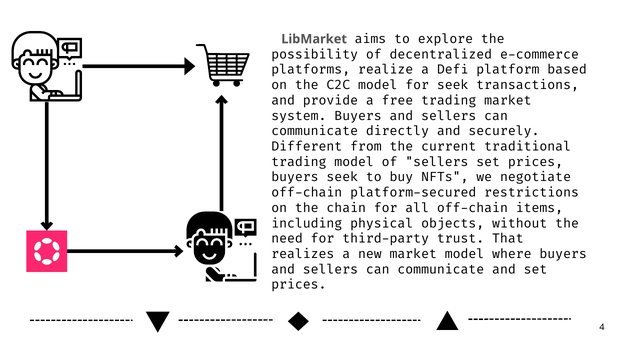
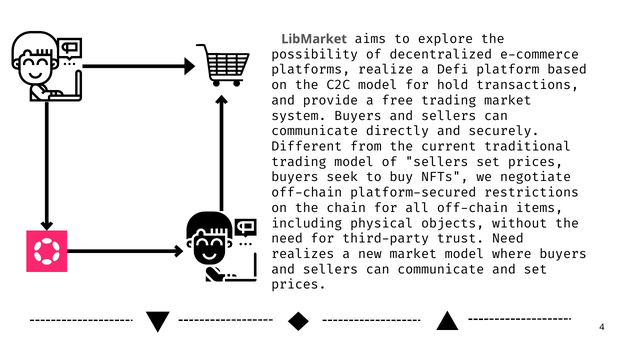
for seek: seek -> hold
trust That: That -> Need
